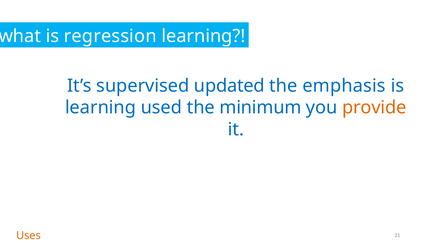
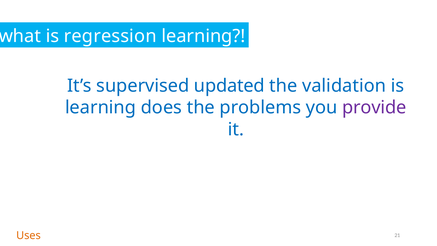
emphasis: emphasis -> validation
used: used -> does
minimum: minimum -> problems
provide colour: orange -> purple
